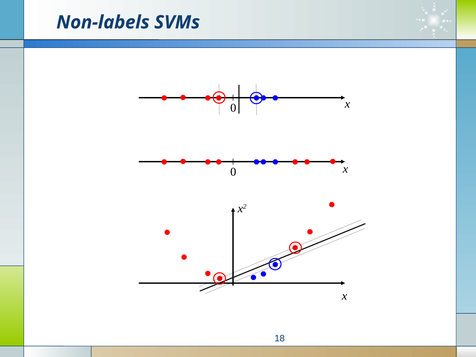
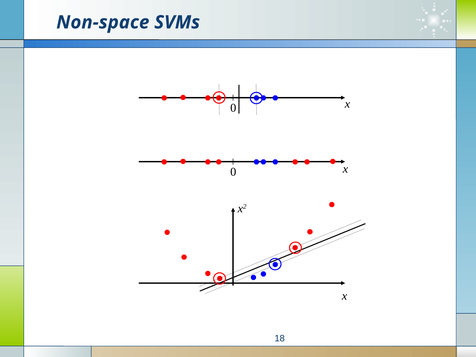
Non-labels: Non-labels -> Non-space
